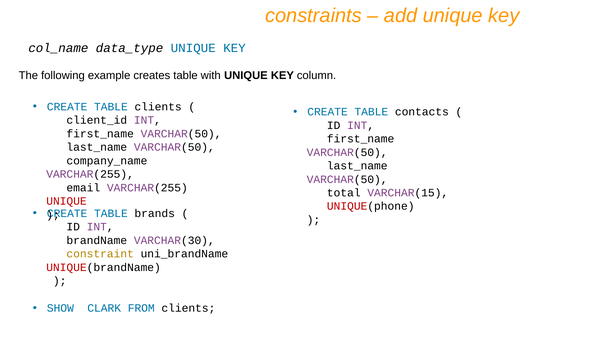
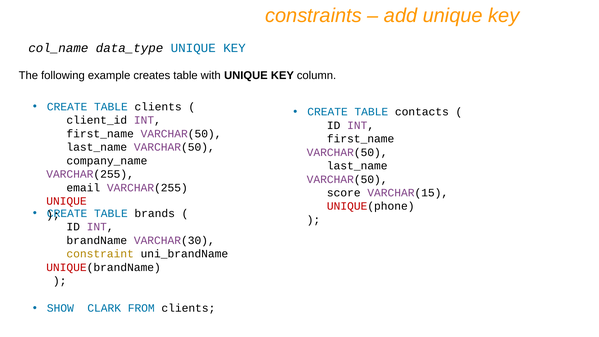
total: total -> score
